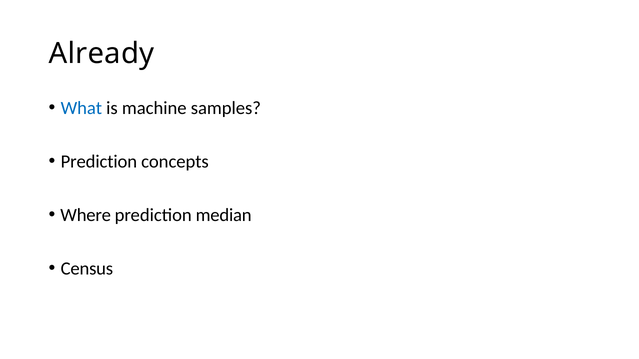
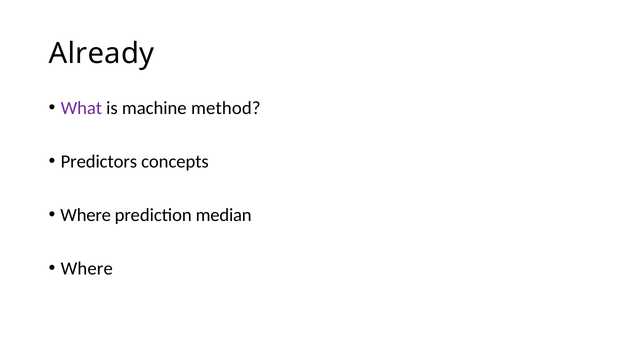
What colour: blue -> purple
samples: samples -> method
Prediction at (99, 162): Prediction -> Predictors
Census at (87, 269): Census -> Where
